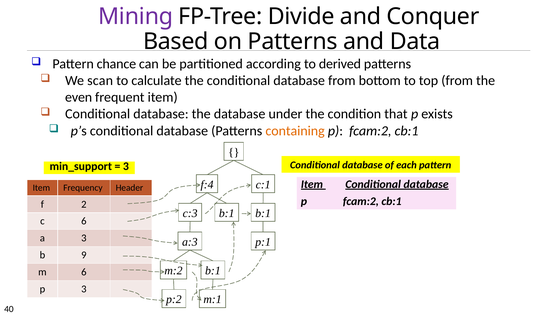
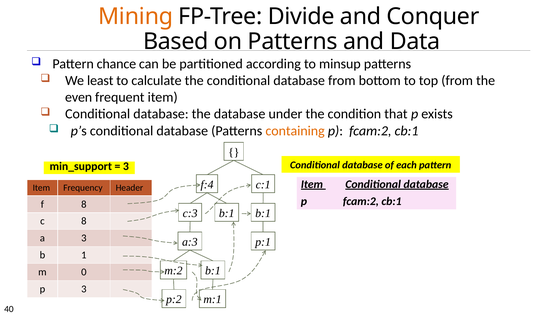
Mining colour: purple -> orange
derived: derived -> minsup
scan: scan -> least
f 2: 2 -> 8
c 6: 6 -> 8
9: 9 -> 1
m 6: 6 -> 0
